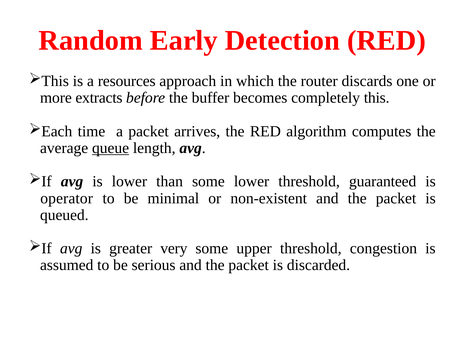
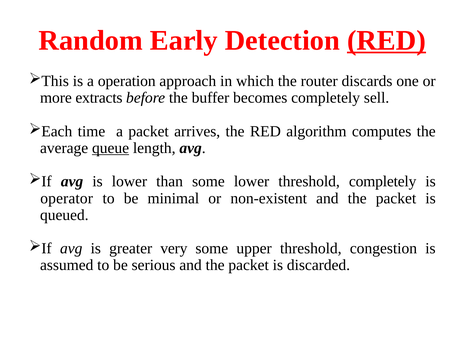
RED at (386, 40) underline: none -> present
resources: resources -> operation
this: this -> sell
threshold guaranteed: guaranteed -> completely
